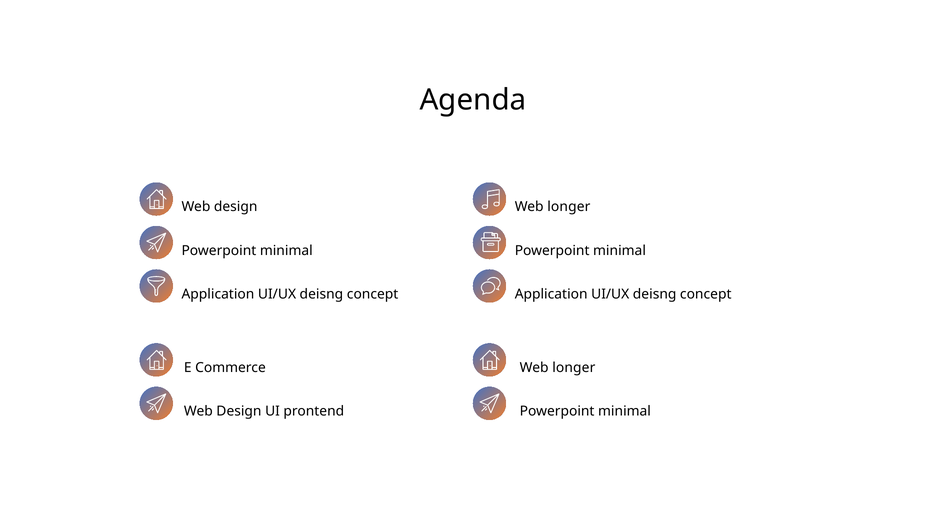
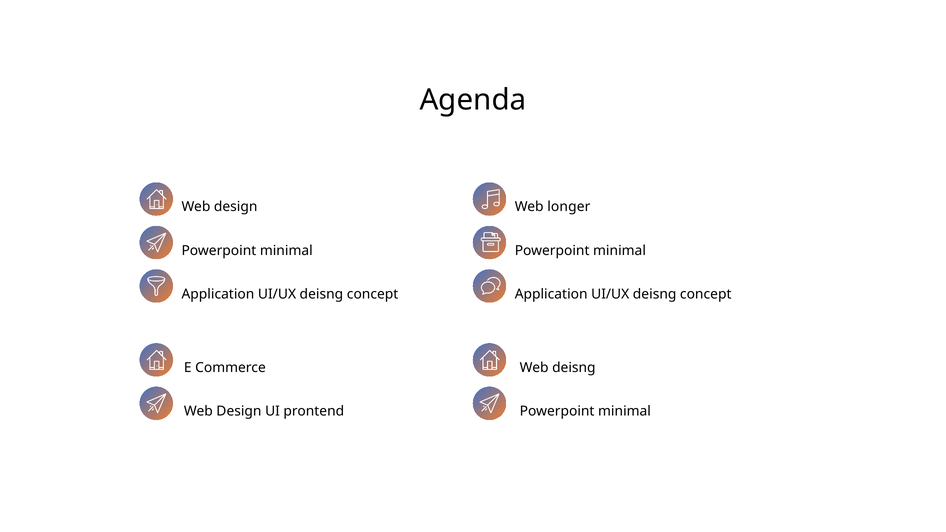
longer at (574, 368): longer -> deisng
